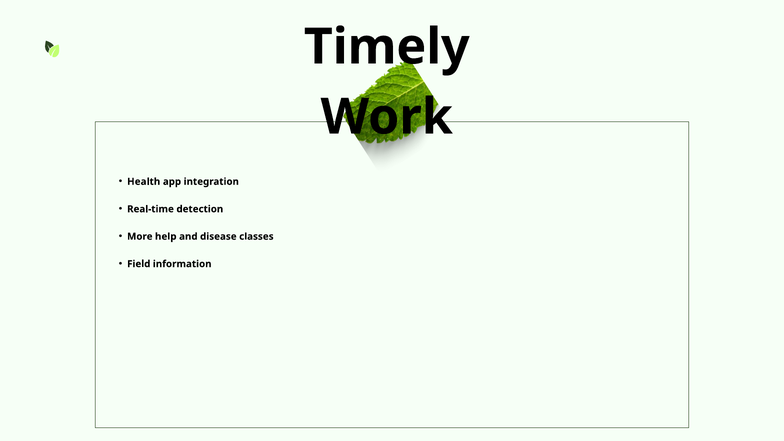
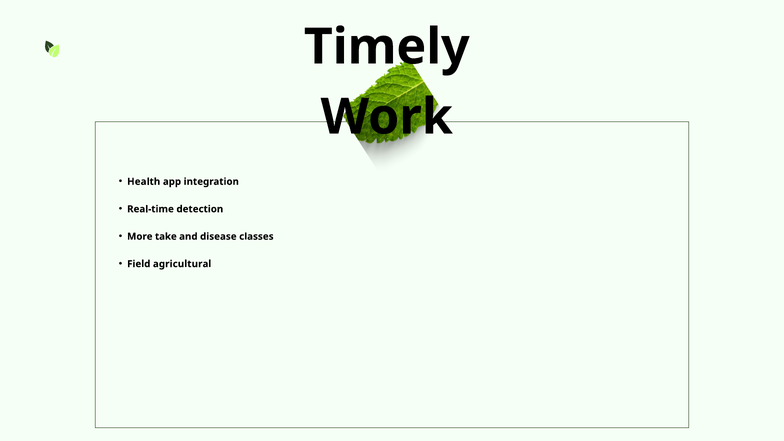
help: help -> take
information: information -> agricultural
